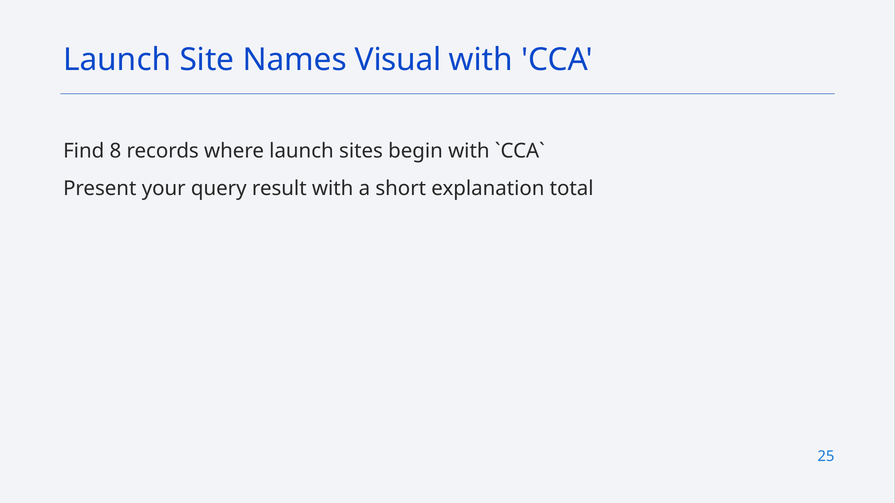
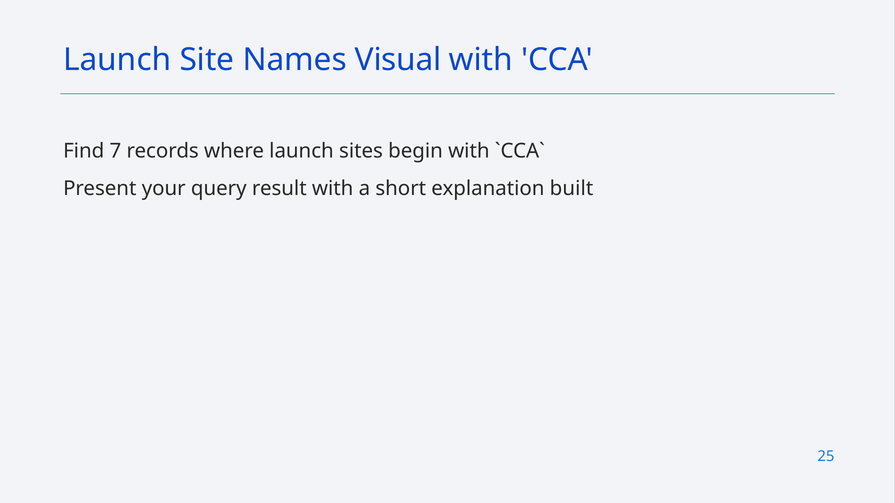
8: 8 -> 7
total: total -> built
